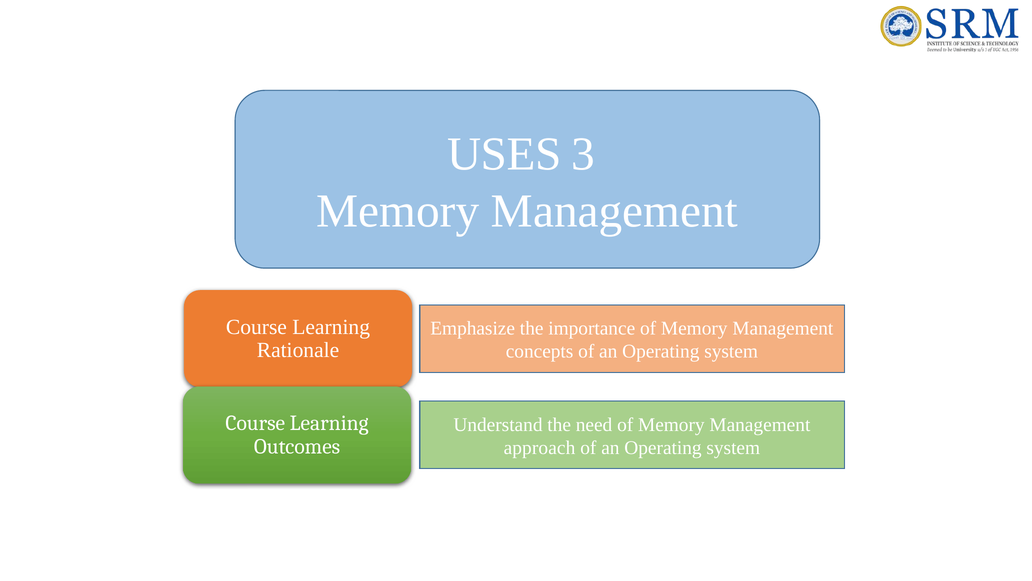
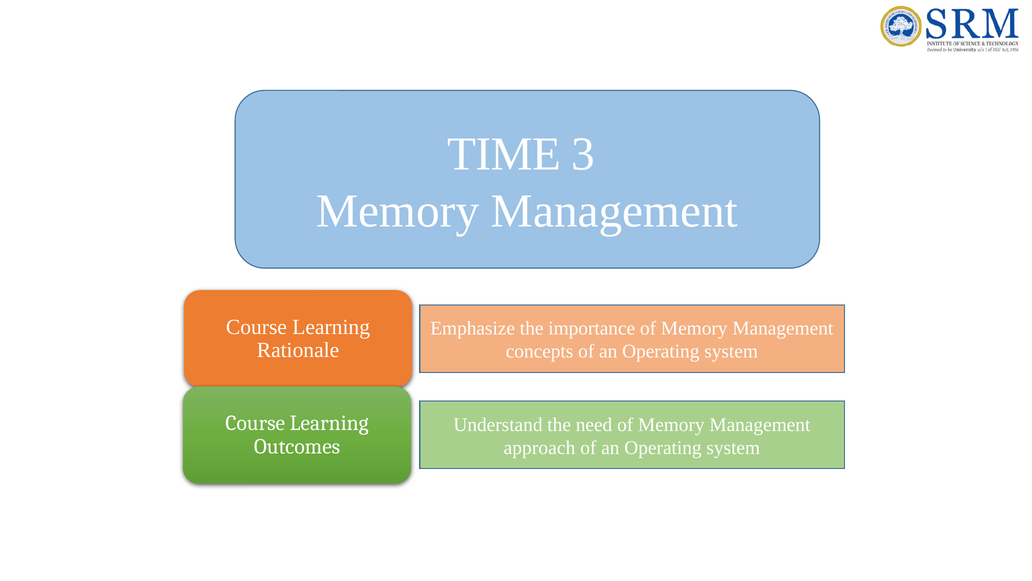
USES: USES -> TIME
